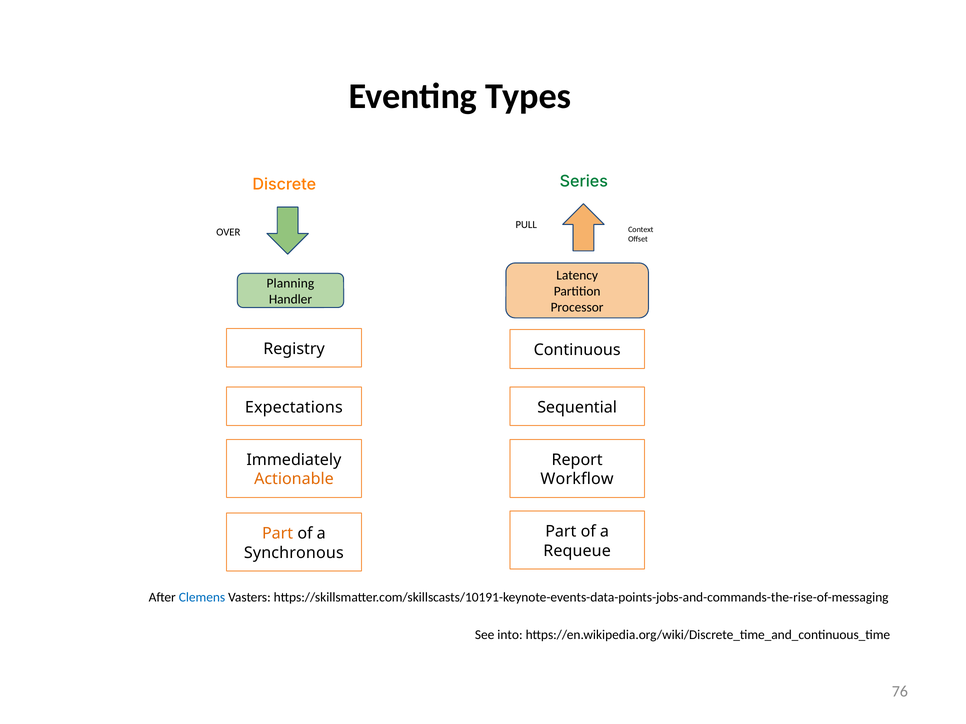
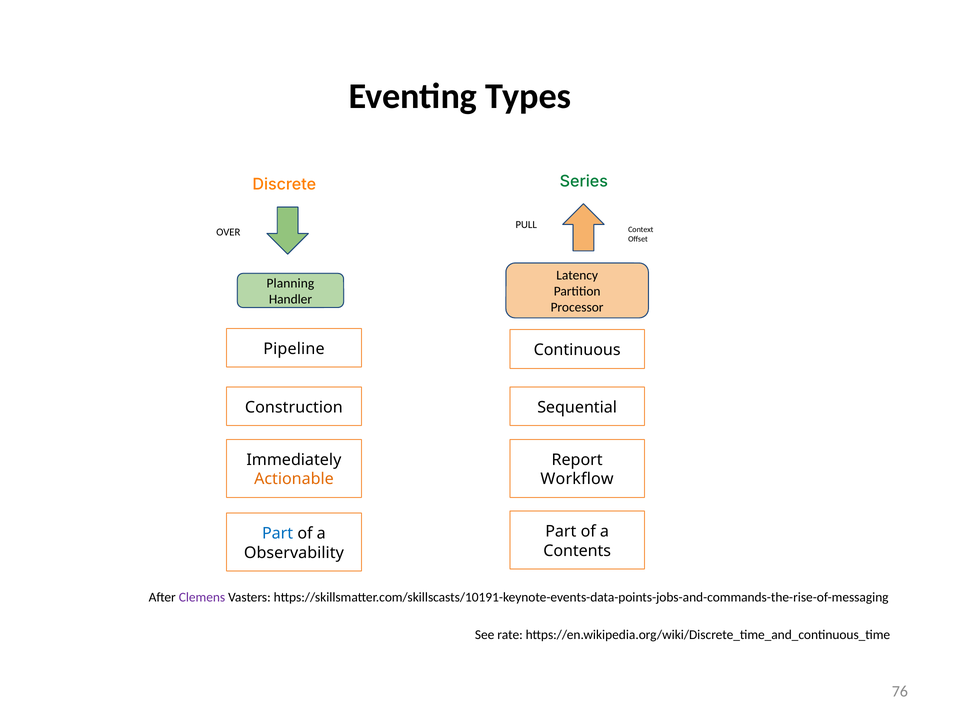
Registry: Registry -> Pipeline
Expectations: Expectations -> Construction
Part at (278, 534) colour: orange -> blue
Requeue: Requeue -> Contents
Synchronous: Synchronous -> Observability
Clemens colour: blue -> purple
into: into -> rate
